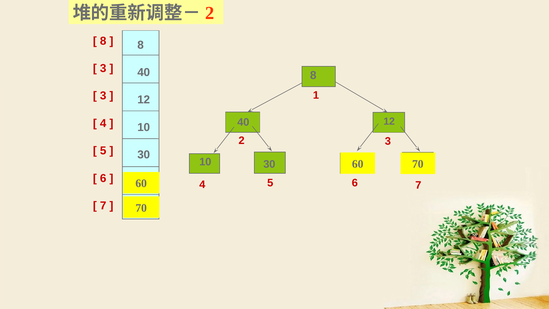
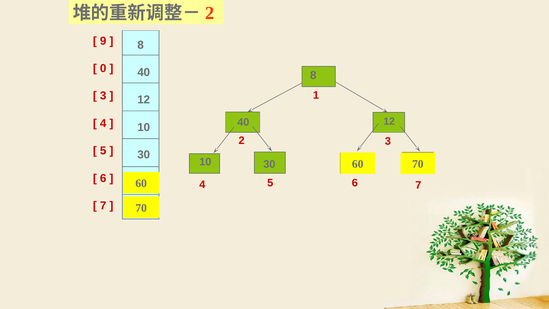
8 at (103, 41): 8 -> 9
3 at (103, 68): 3 -> 0
